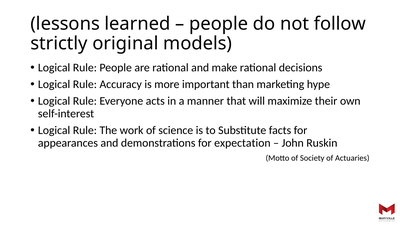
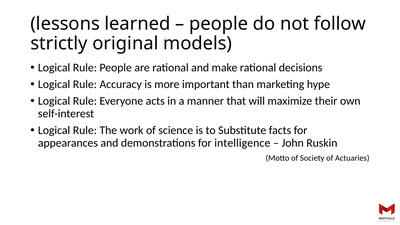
expectation: expectation -> intelligence
